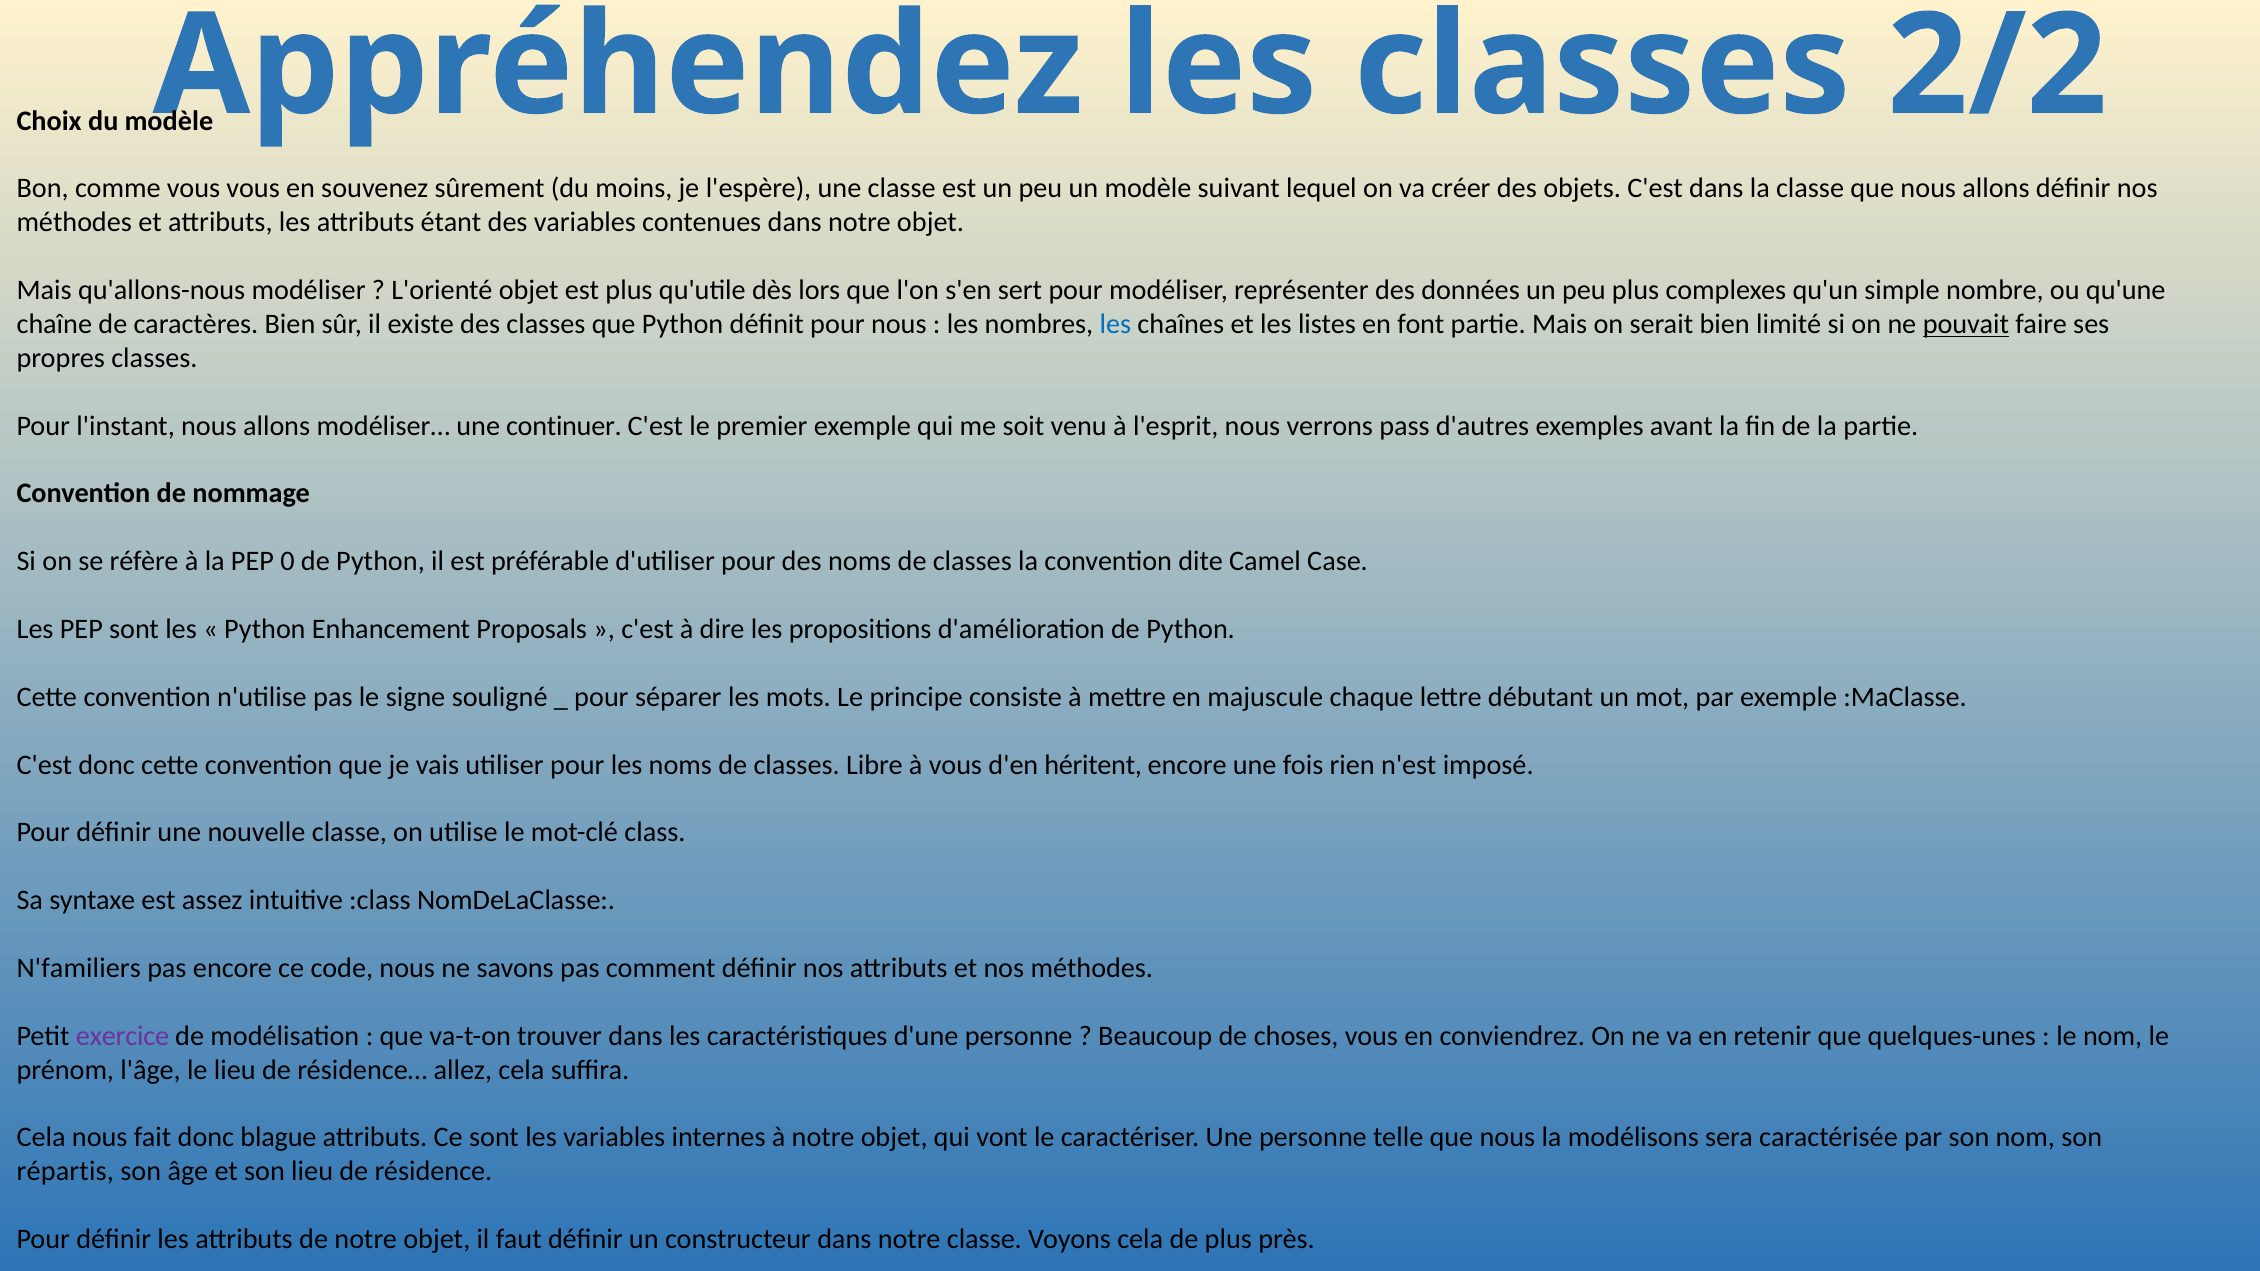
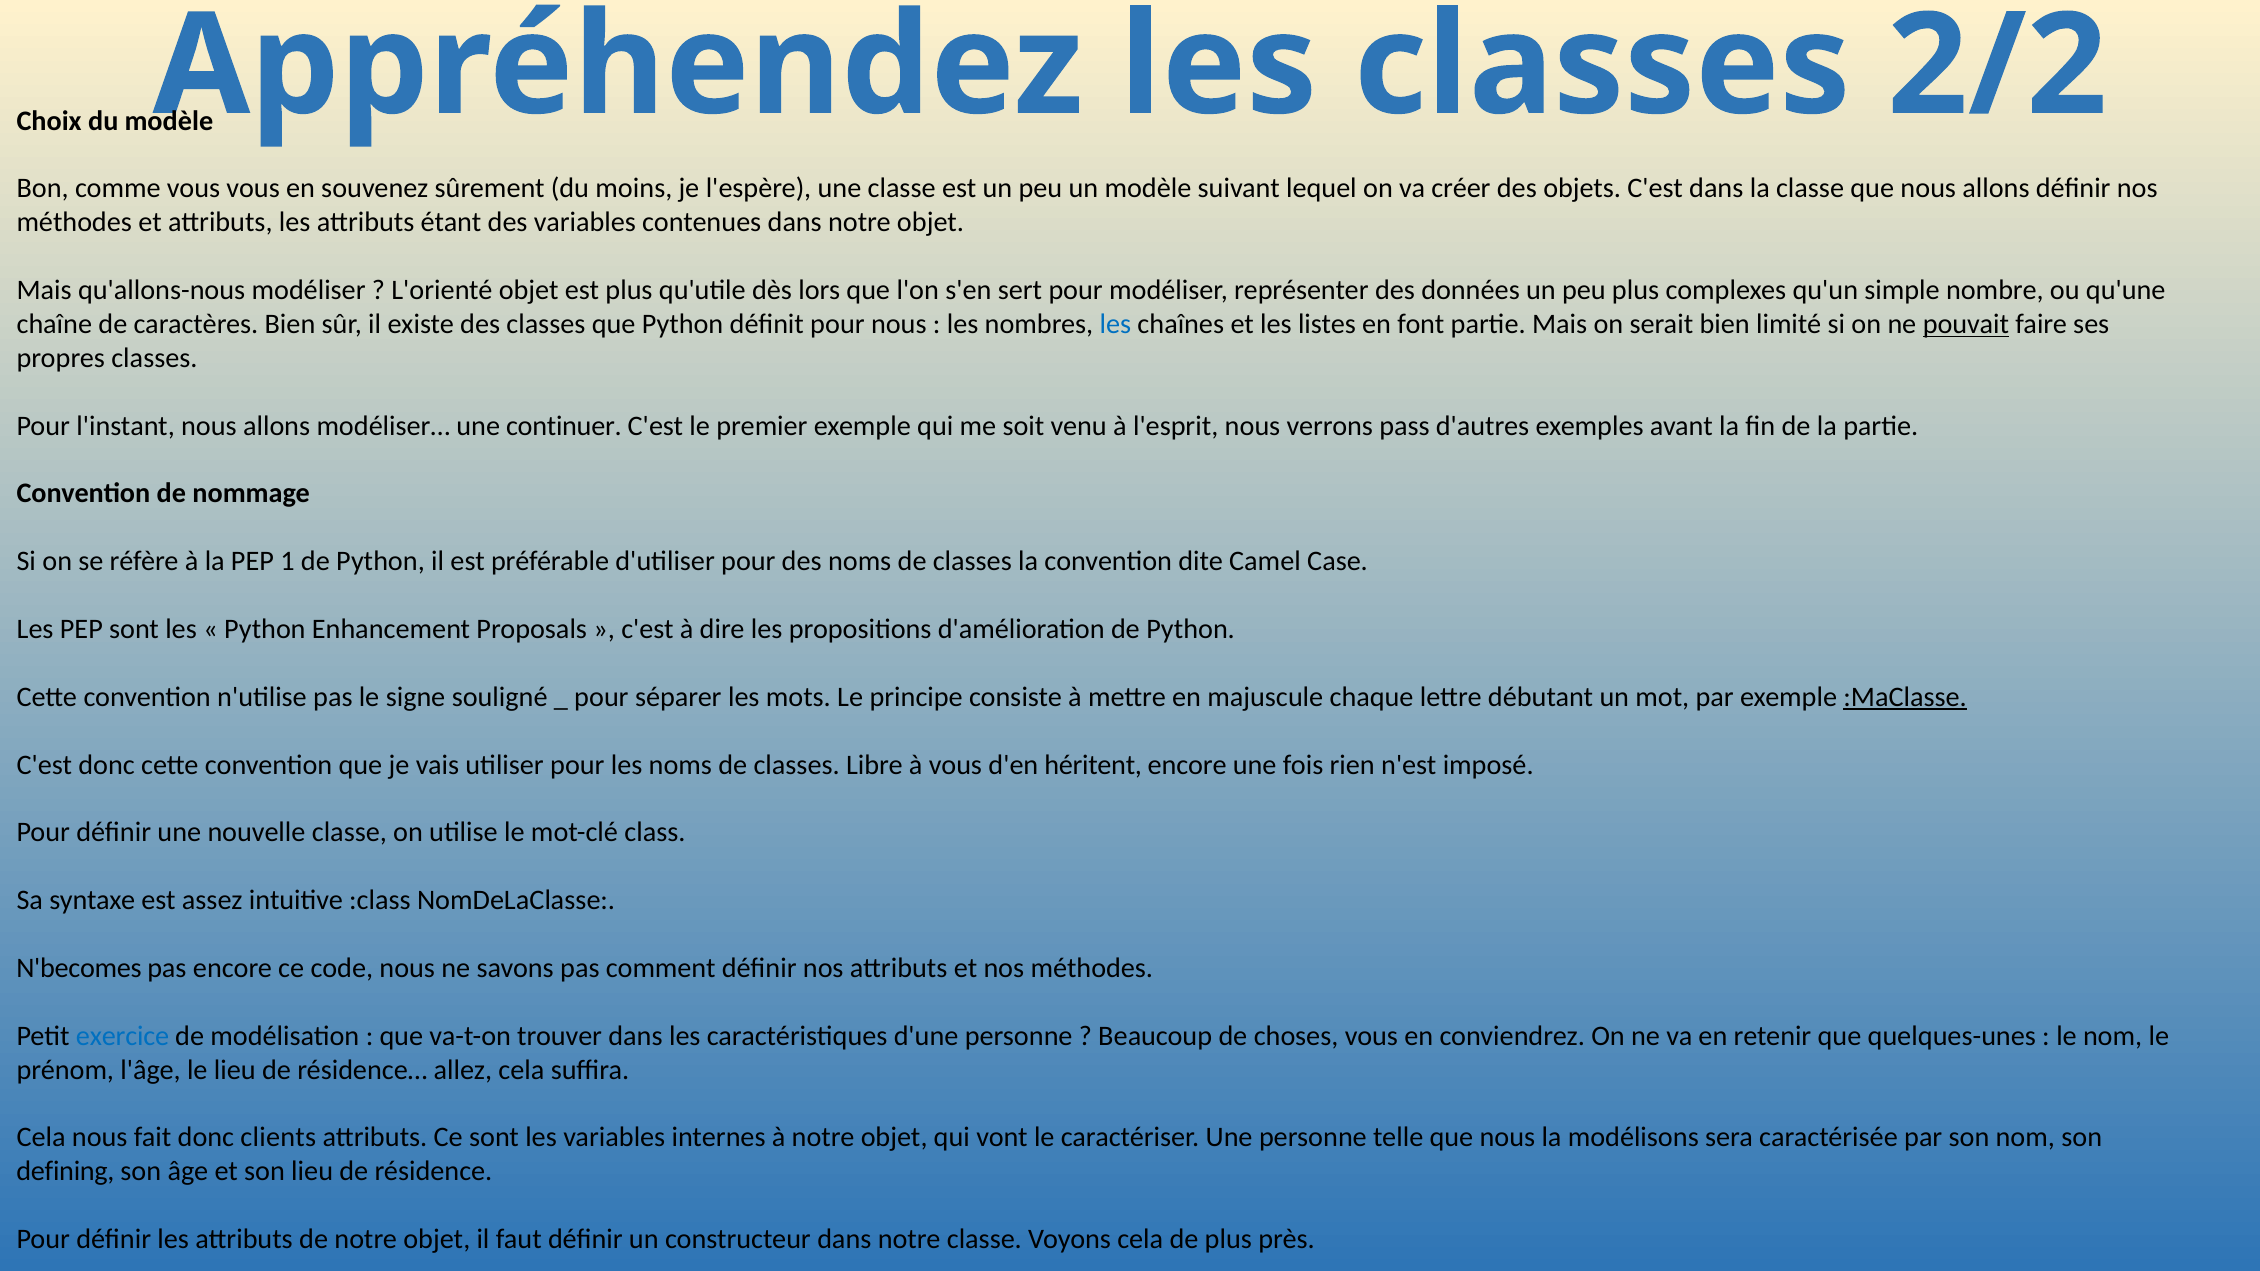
0: 0 -> 1
:MaClasse underline: none -> present
N'familiers: N'familiers -> N'becomes
exercice colour: purple -> blue
blague: blague -> clients
répartis: répartis -> defining
